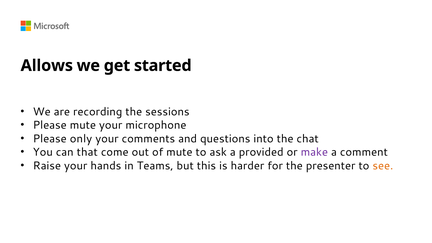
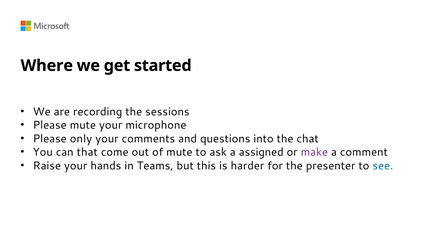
Allows: Allows -> Where
provided: provided -> assigned
see colour: orange -> blue
